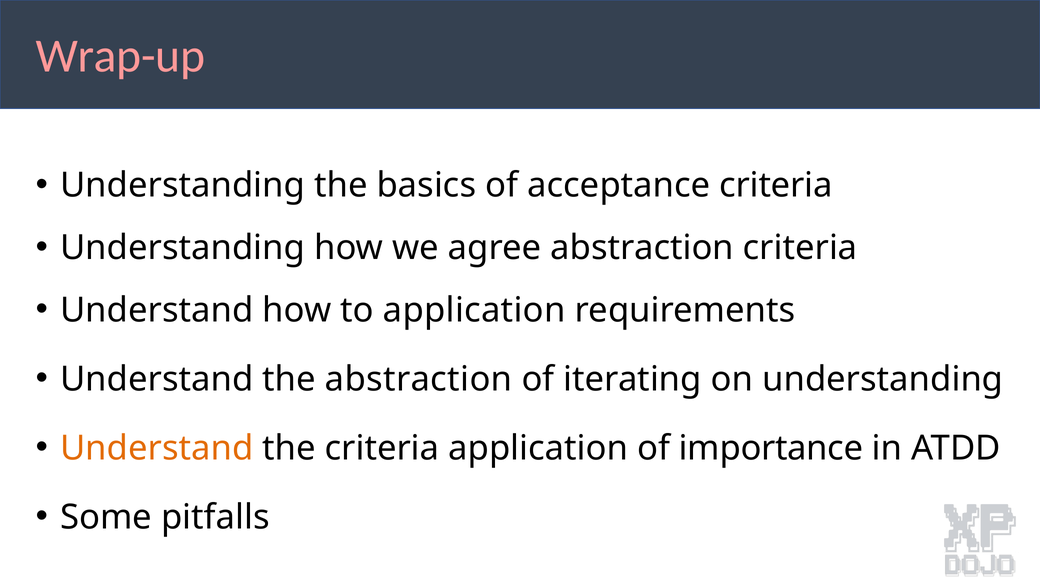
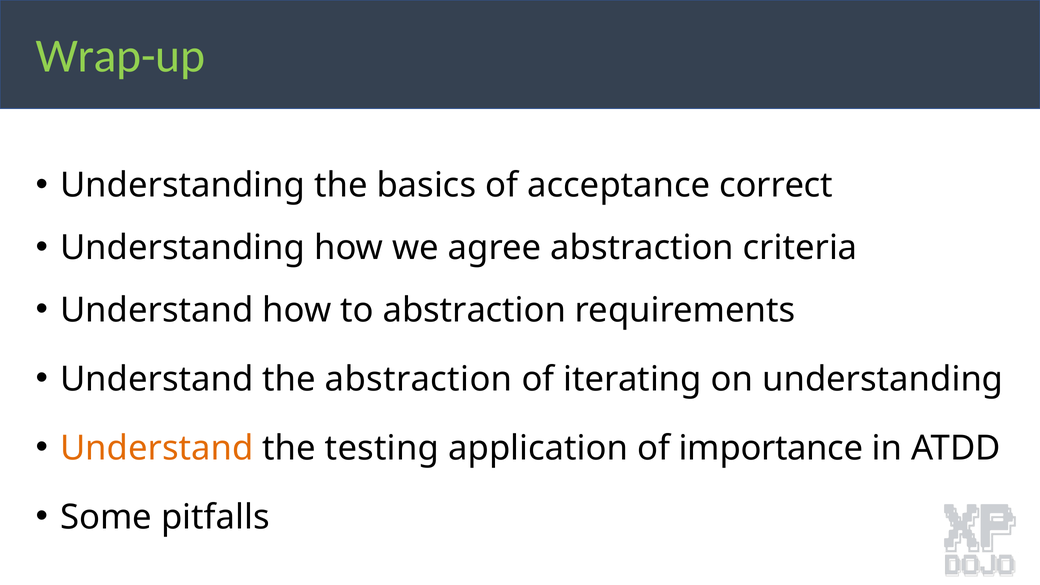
Wrap-up colour: pink -> light green
acceptance criteria: criteria -> correct
to application: application -> abstraction
the criteria: criteria -> testing
